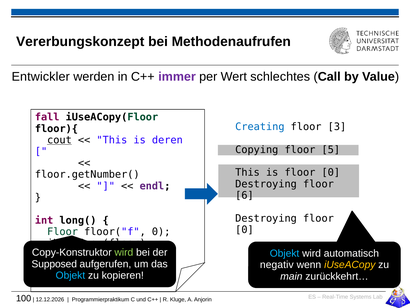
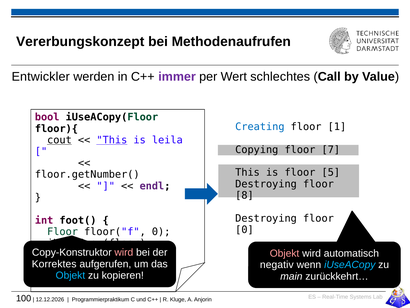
fall: fall -> bool
3: 3 -> 1
This at (112, 140) underline: none -> present
deren: deren -> leila
5: 5 -> 7
is floor 0: 0 -> 5
6: 6 -> 8
long(: long( -> foot(
wird at (124, 252) colour: light green -> pink
Objekt at (285, 253) colour: light blue -> pink
Supposed: Supposed -> Korrektes
iUseACopy colour: yellow -> light blue
